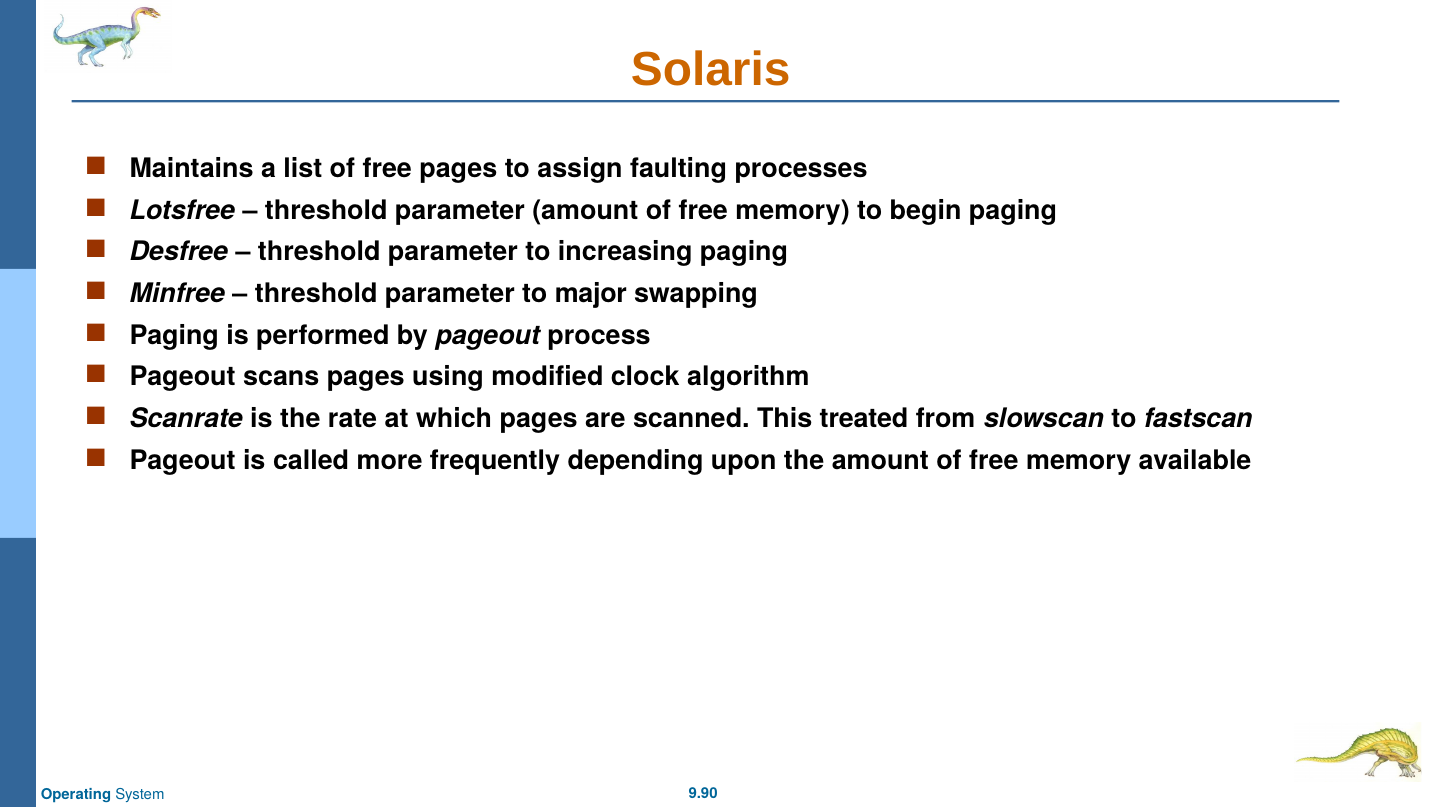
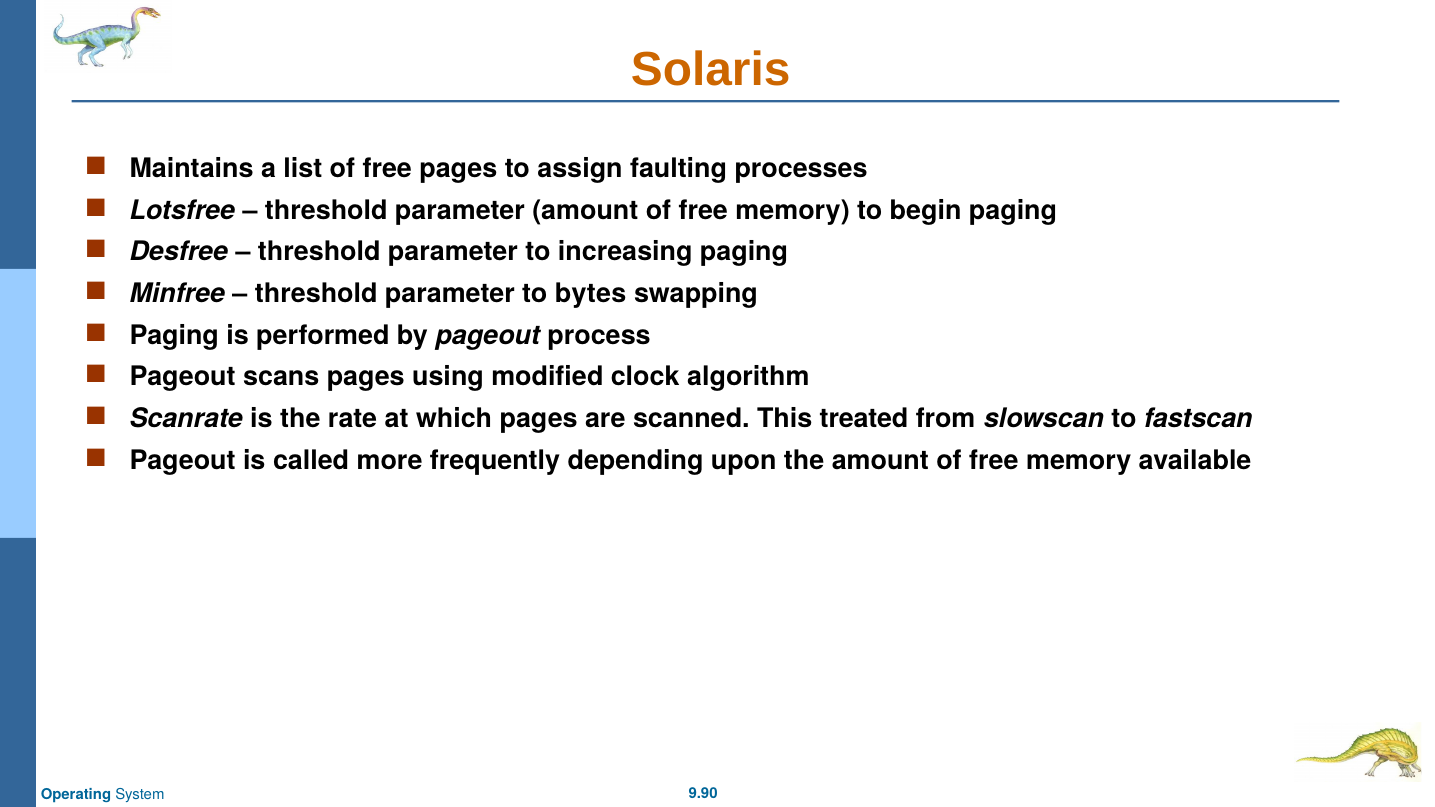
major: major -> bytes
